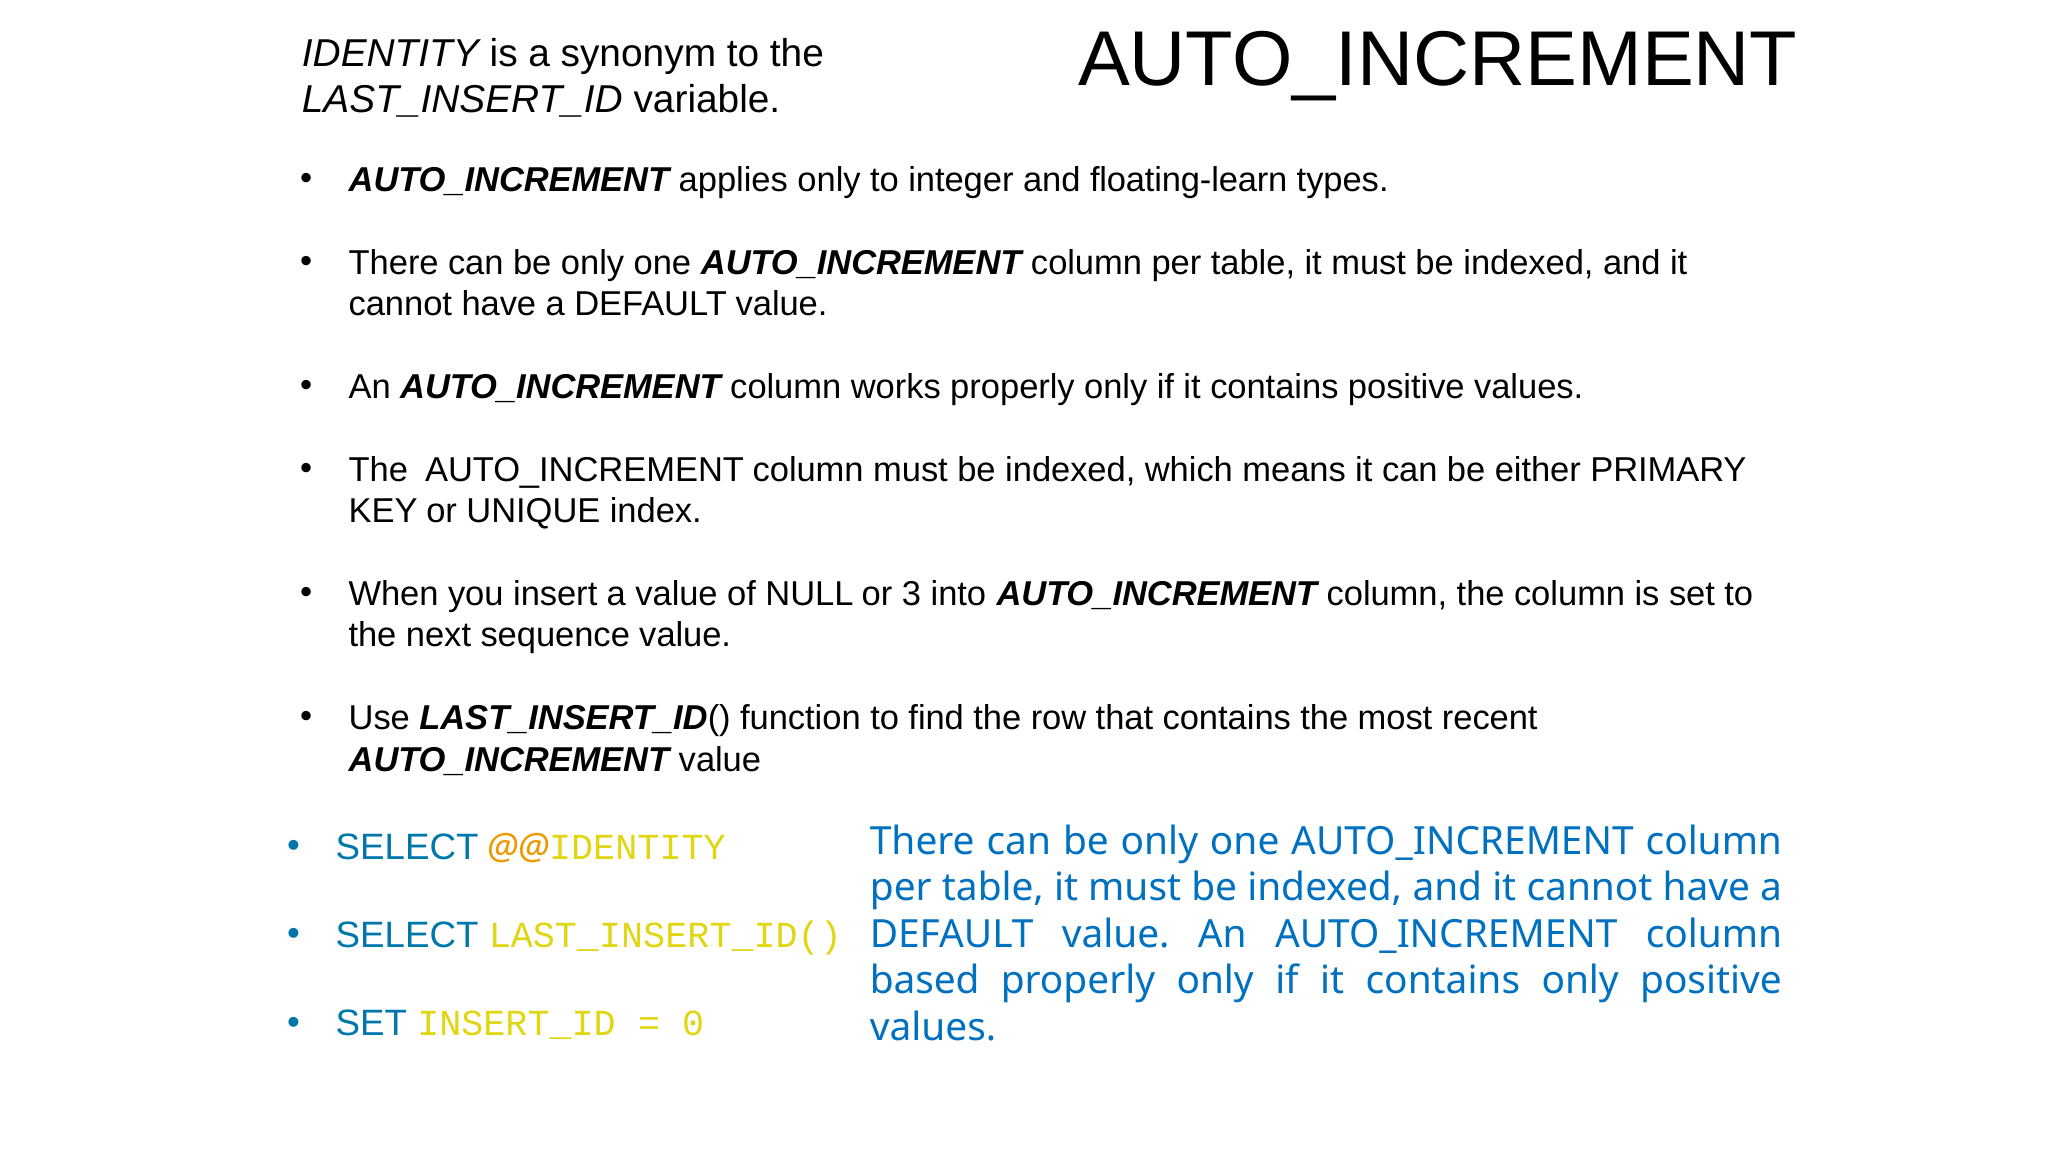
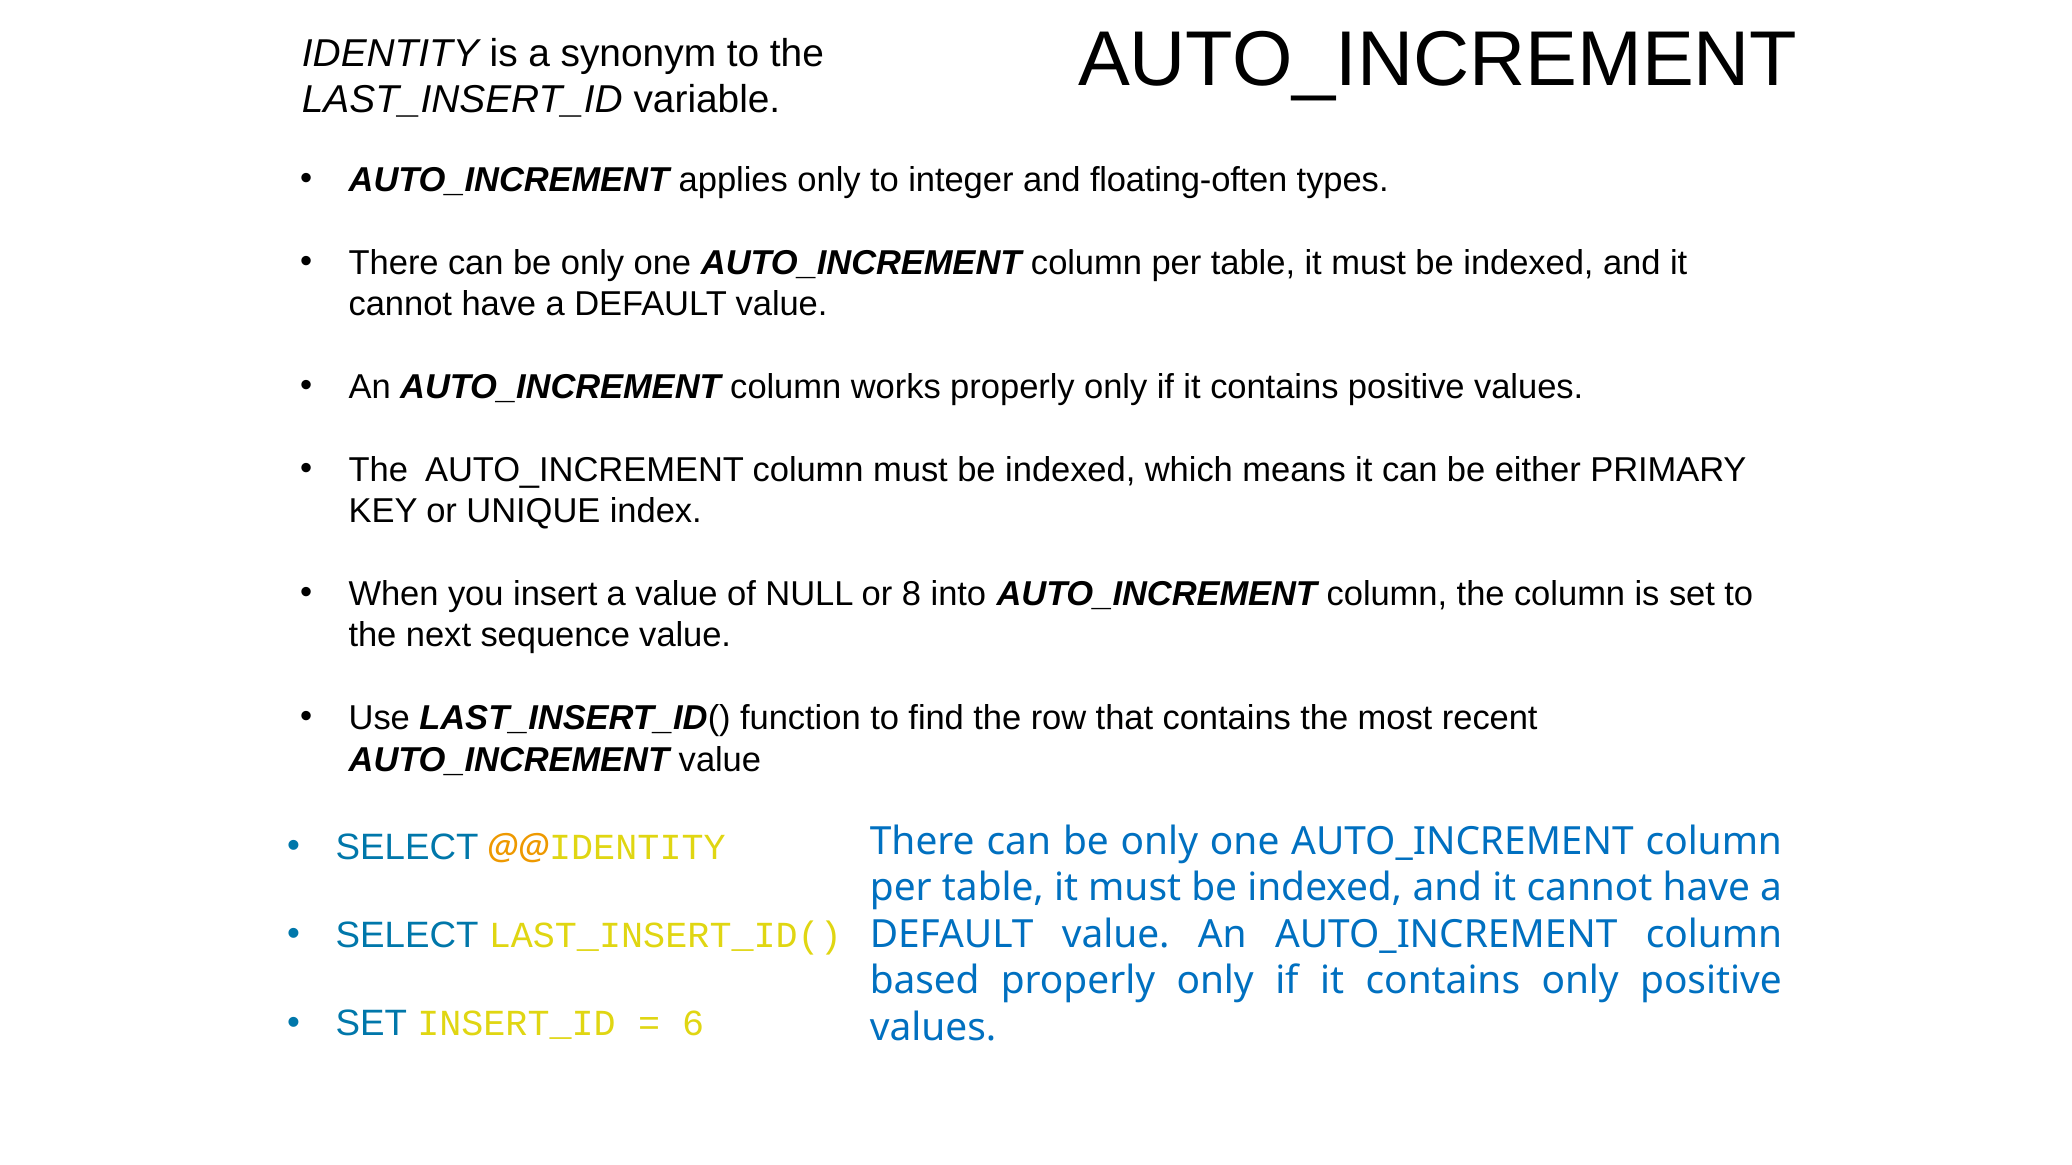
floating-learn: floating-learn -> floating-often
3: 3 -> 8
0: 0 -> 6
